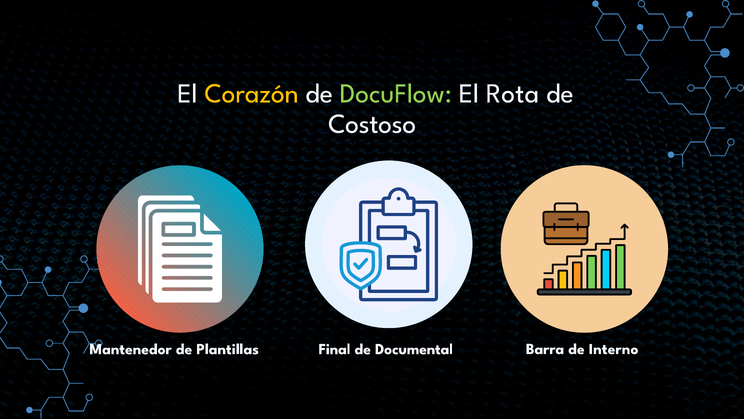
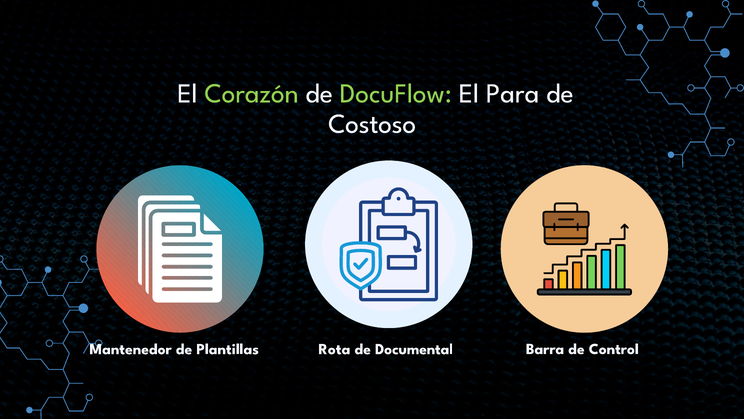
Corazón colour: yellow -> light green
Rota: Rota -> Para
Final: Final -> Rota
Interno: Interno -> Control
